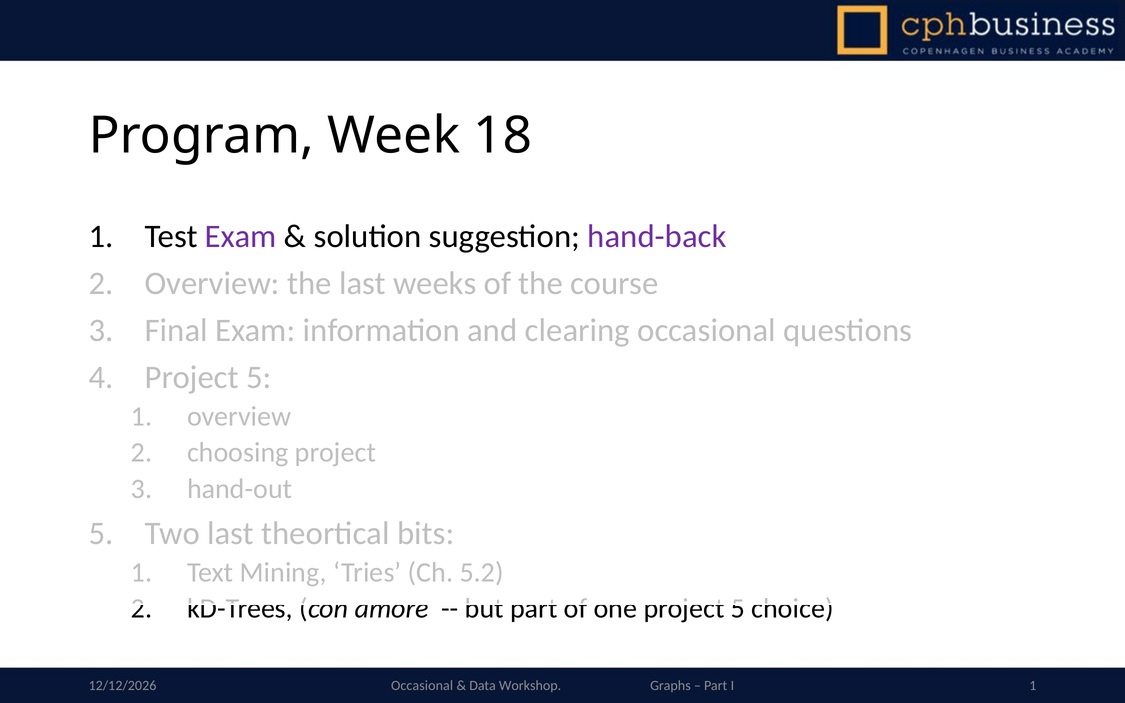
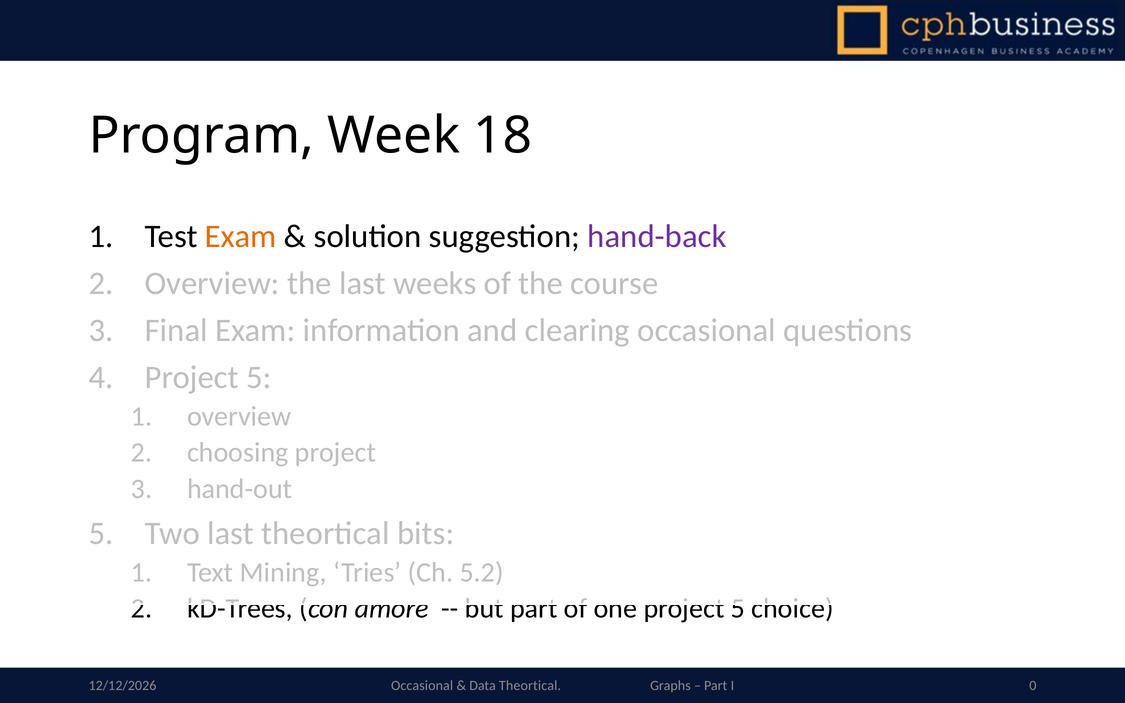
Exam at (241, 236) colour: purple -> orange
Data Workshop: Workshop -> Theortical
I 1: 1 -> 0
